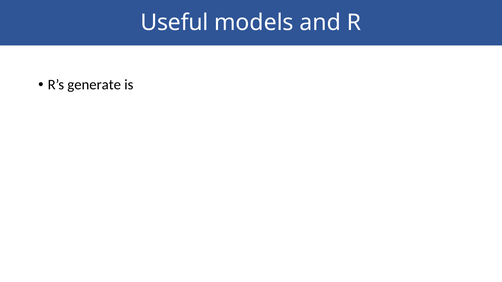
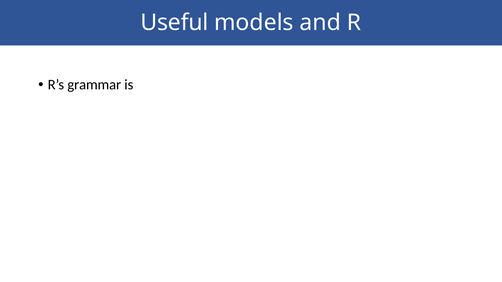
generate: generate -> grammar
